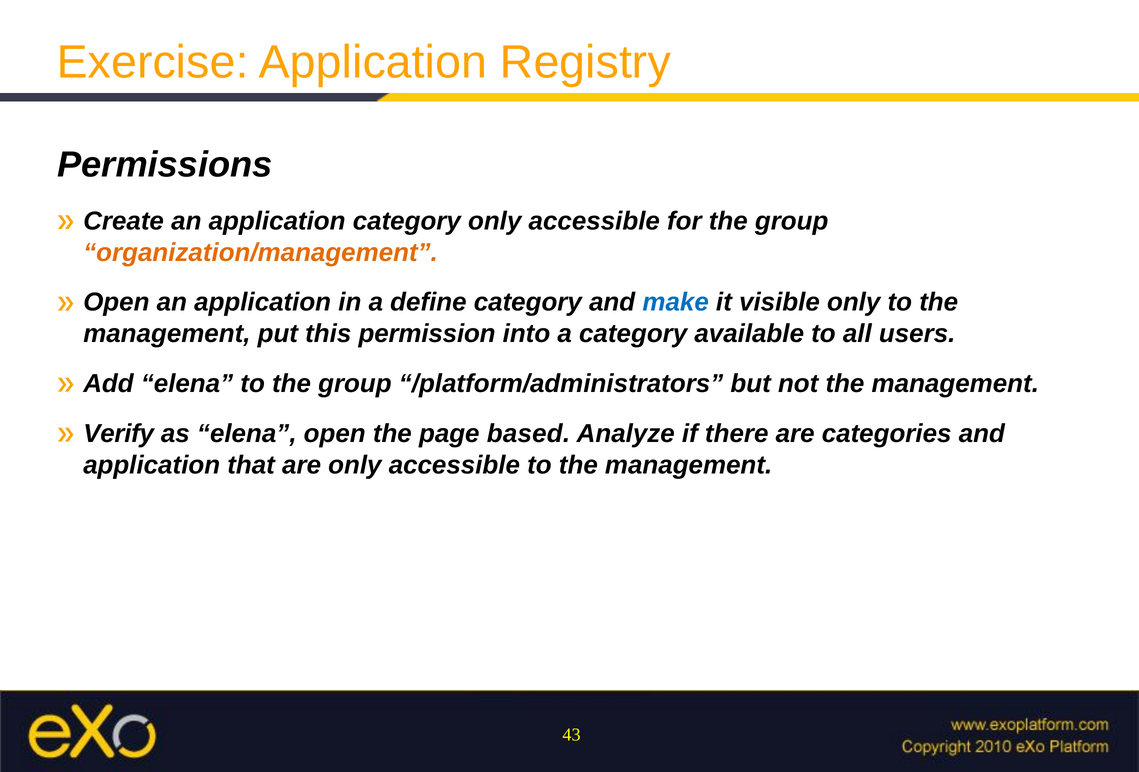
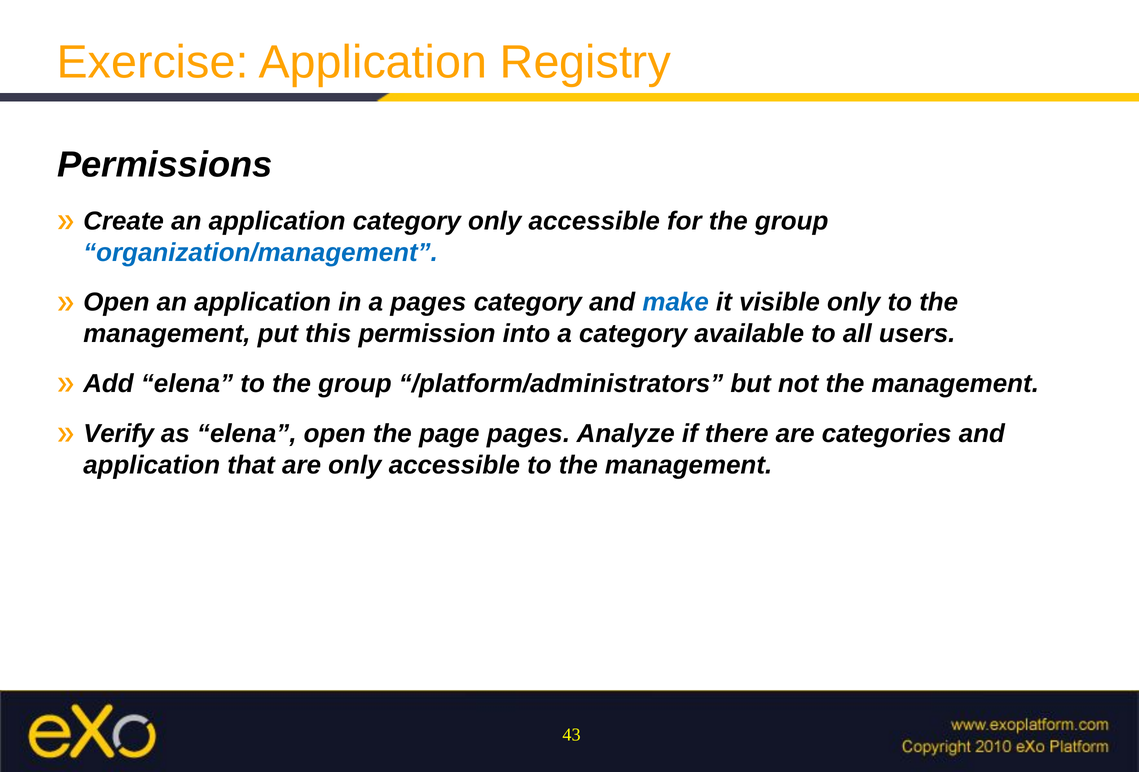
organization/management colour: orange -> blue
a define: define -> pages
page based: based -> pages
